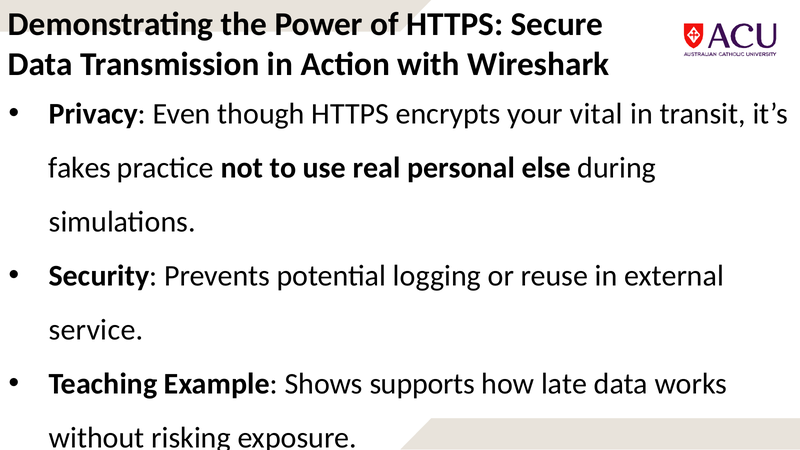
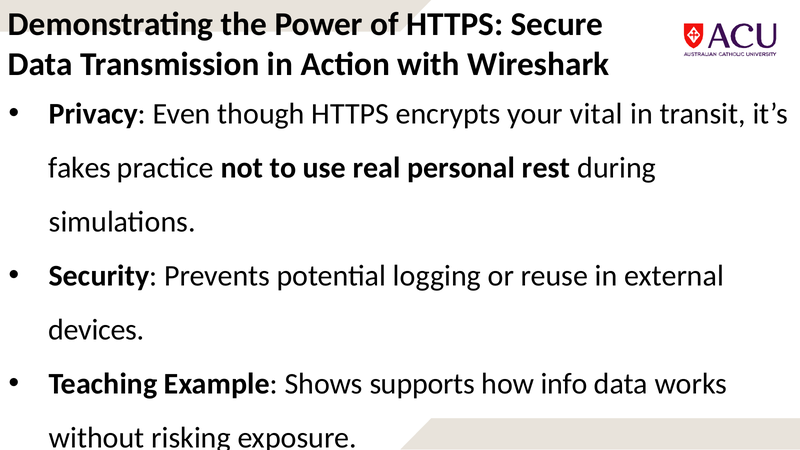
else: else -> rest
service: service -> devices
late: late -> info
